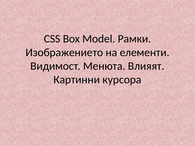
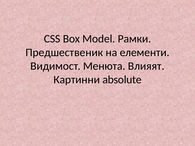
Изображението: Изображението -> Предшественик
курсора: курсора -> absolute
